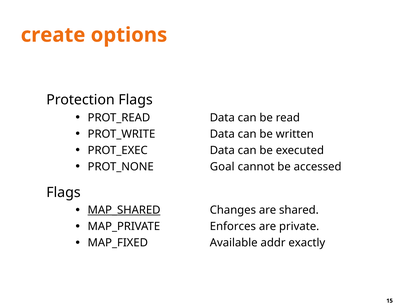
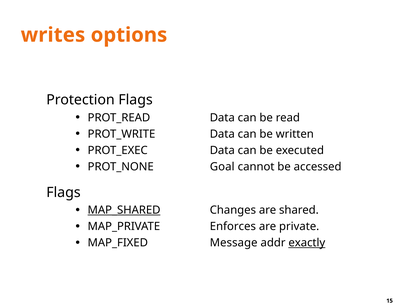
create: create -> writes
Available: Available -> Message
exactly underline: none -> present
